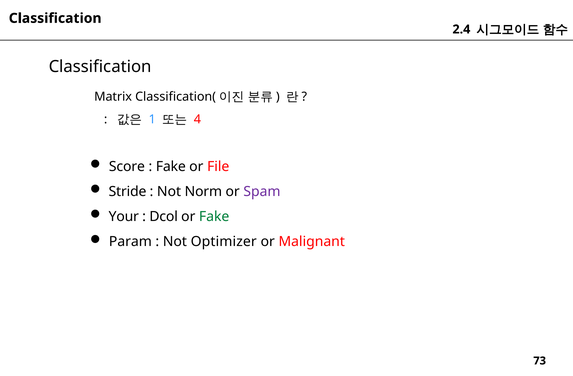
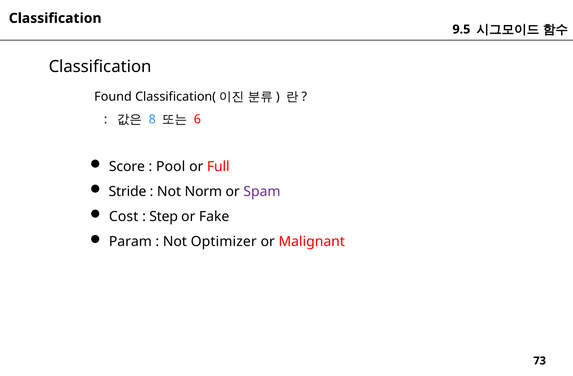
2.4: 2.4 -> 9.5
Matrix: Matrix -> Found
1: 1 -> 8
4: 4 -> 6
Fake at (171, 167): Fake -> Pool
File: File -> Full
Your: Your -> Cost
Dcol: Dcol -> Step
Fake at (214, 217) colour: green -> black
